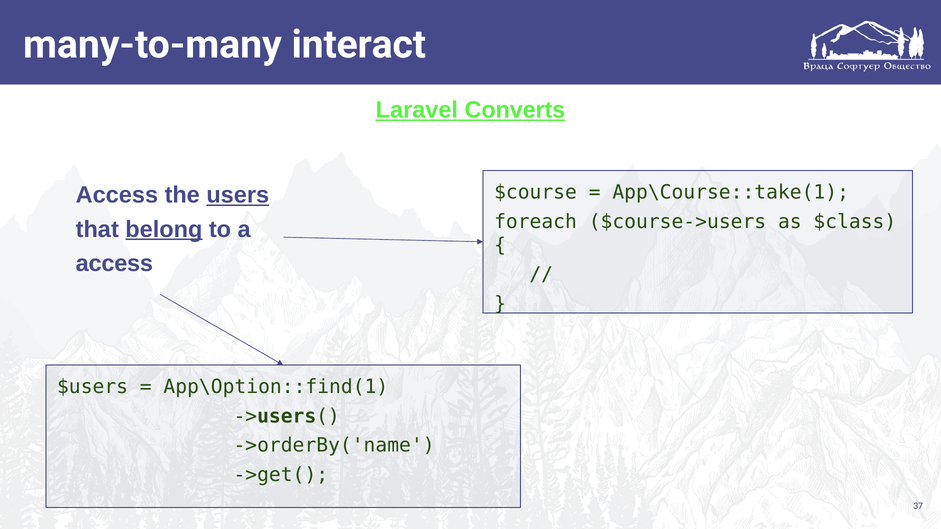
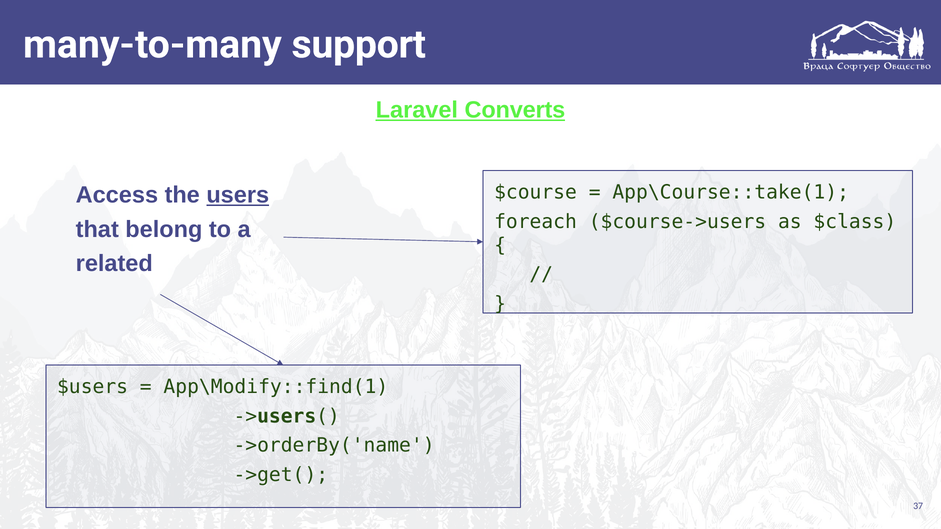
interact: interact -> support
belong underline: present -> none
access at (114, 264): access -> related
App\Option::find(1: App\Option::find(1 -> App\Modify::find(1
